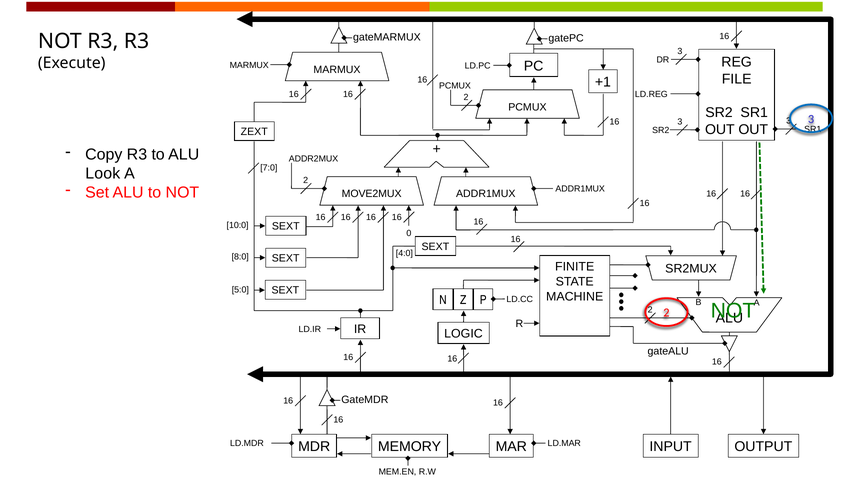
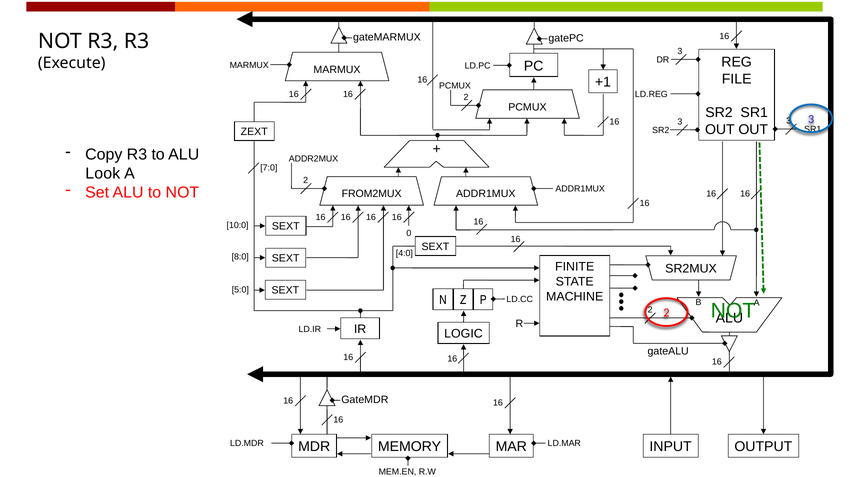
MOVE2MUX: MOVE2MUX -> FROM2MUX
